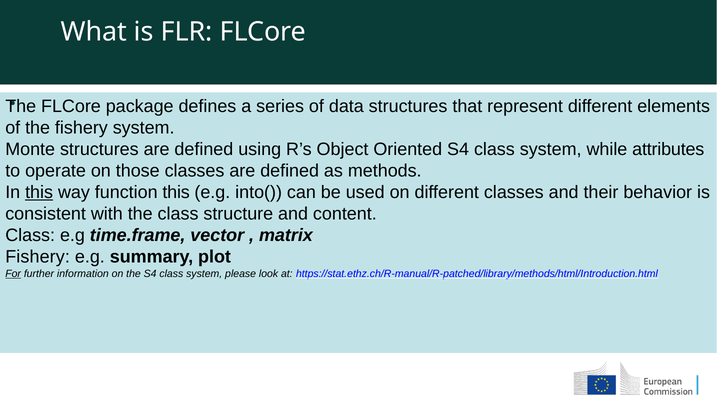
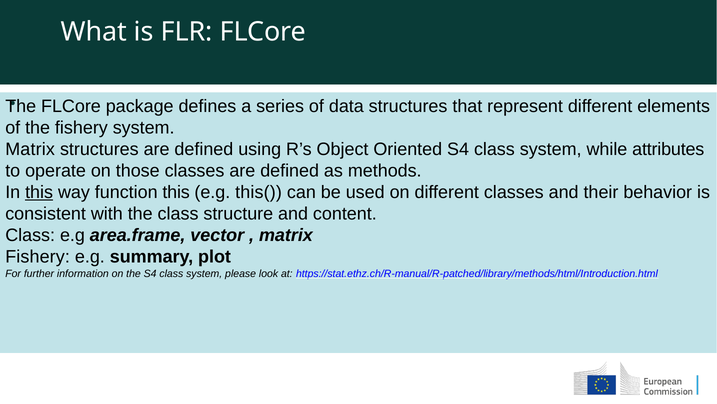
Monte at (30, 149): Monte -> Matrix
into(: into( -> this(
time.frame: time.frame -> area.frame
For underline: present -> none
